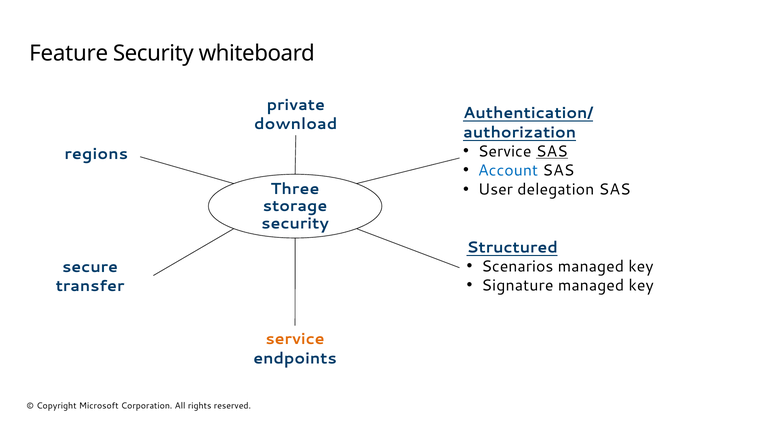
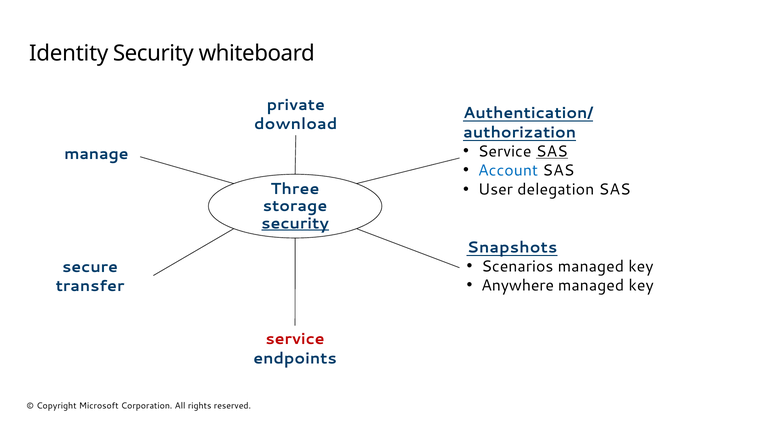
Feature: Feature -> Identity
regions: regions -> manage
security at (295, 223) underline: none -> present
Structured: Structured -> Snapshots
Signature: Signature -> Anywhere
service at (295, 339) colour: orange -> red
